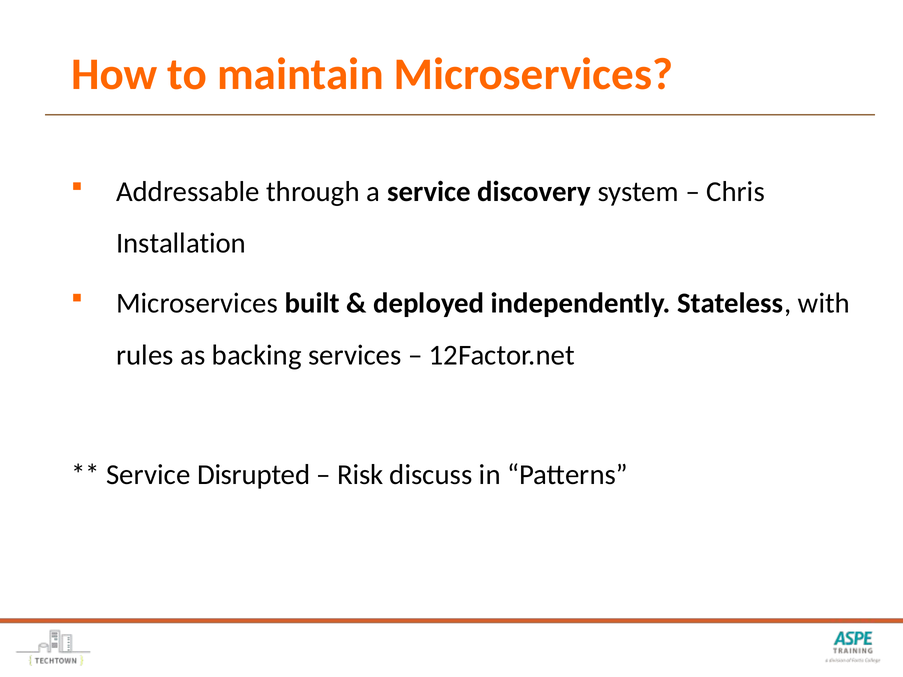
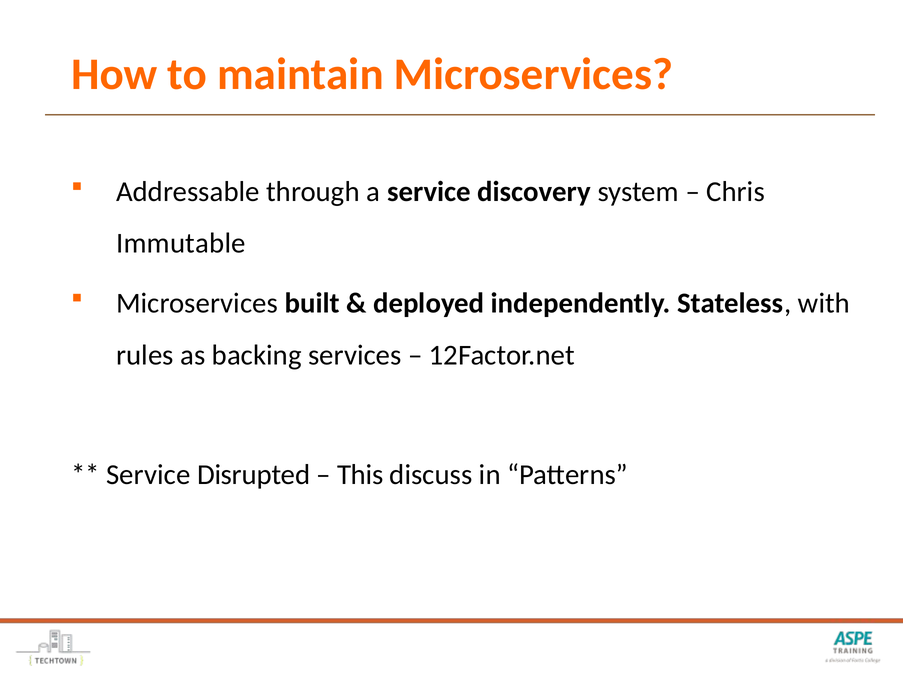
Installation: Installation -> Immutable
Risk: Risk -> This
